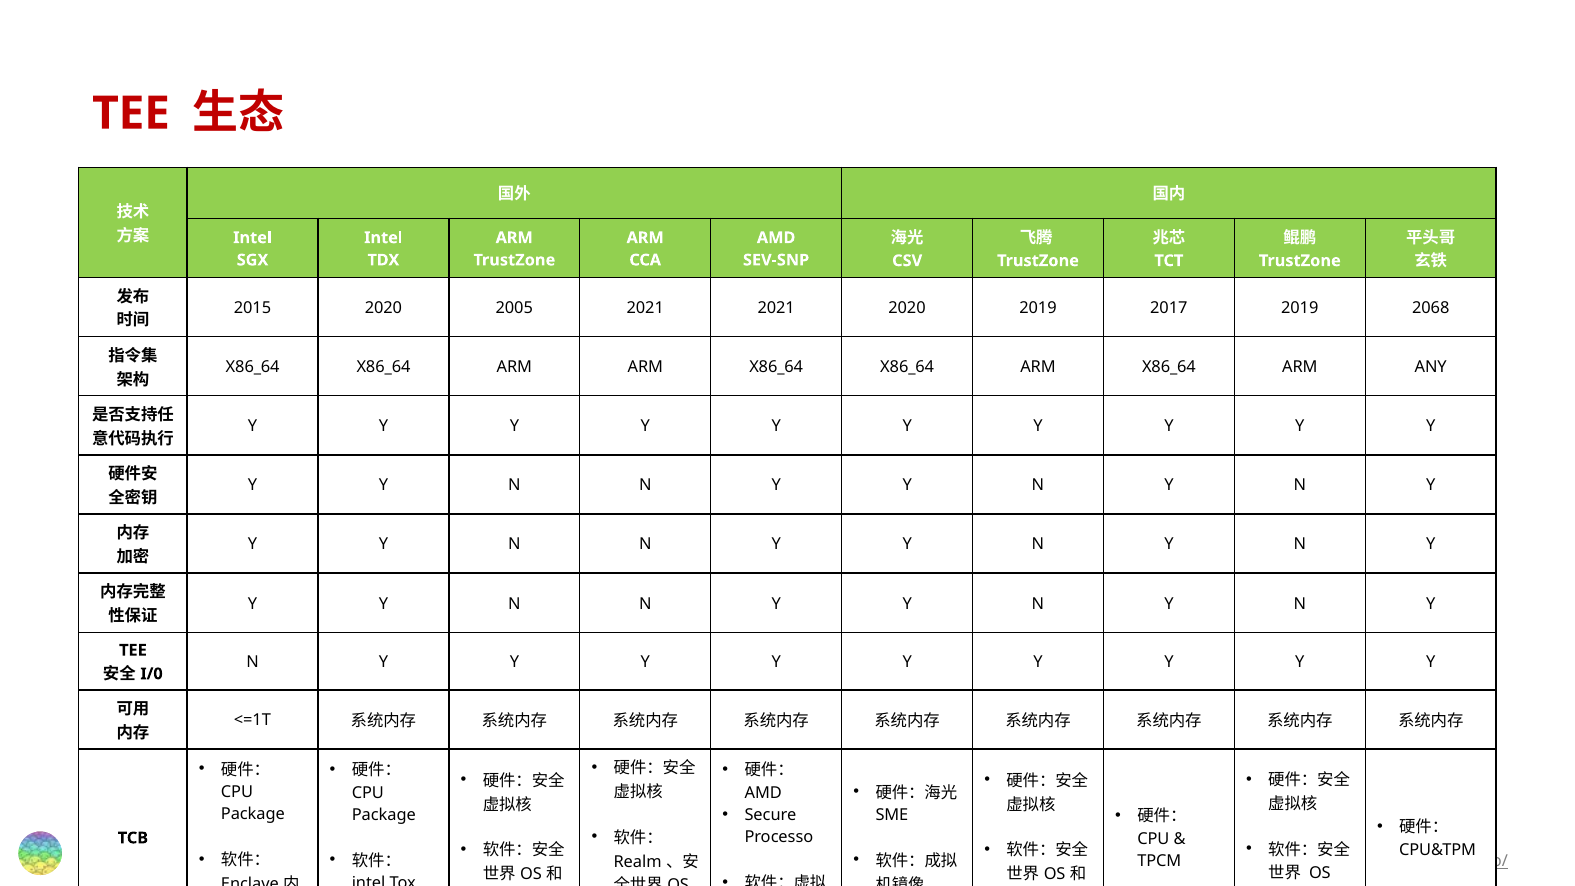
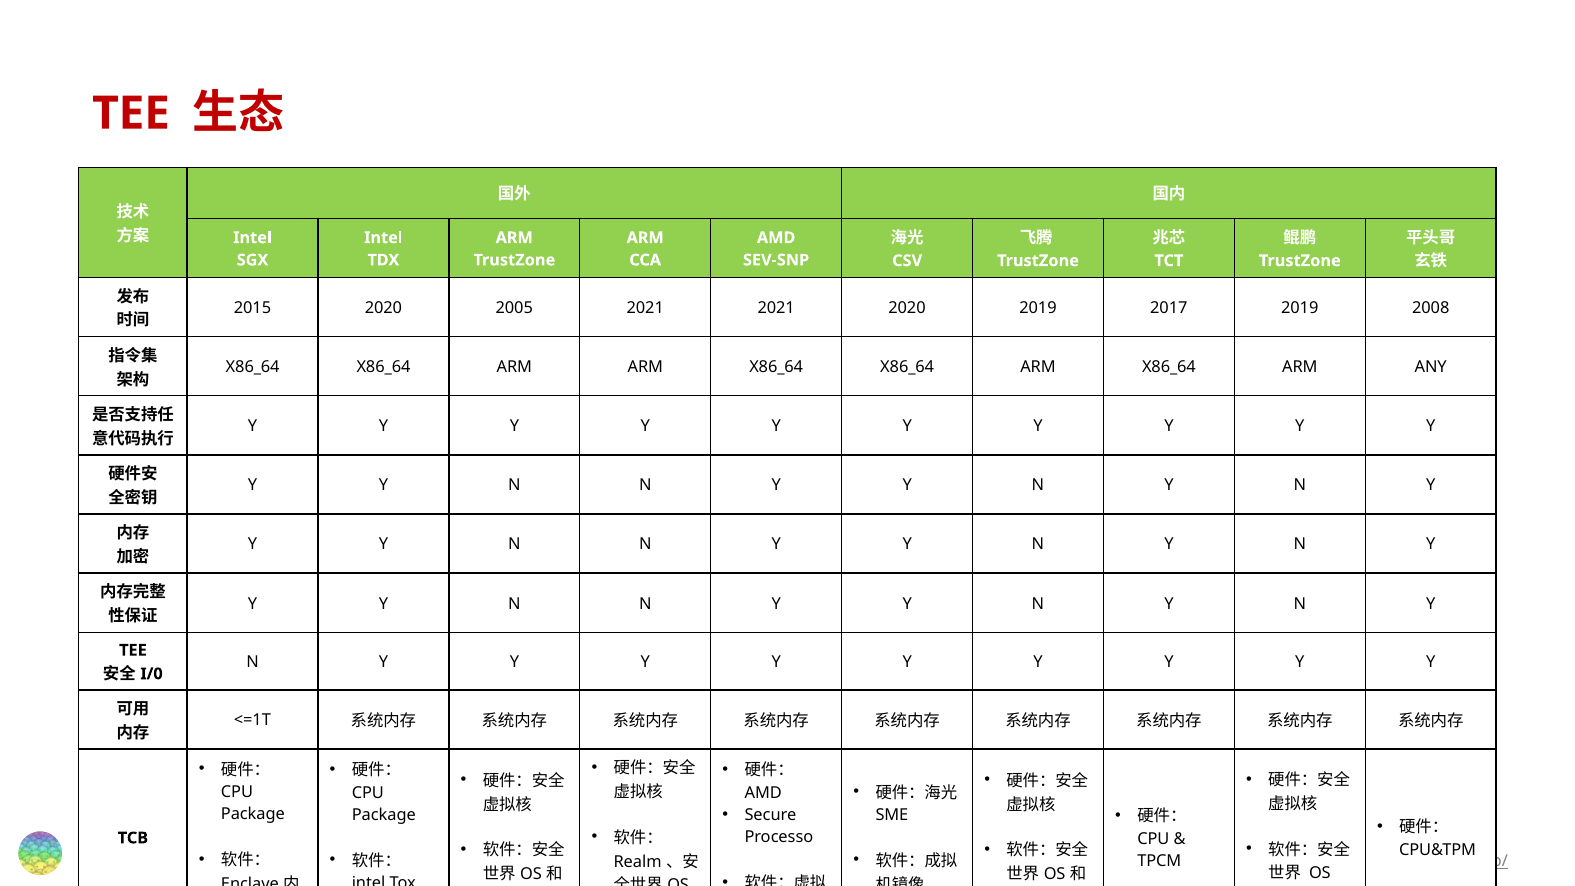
2068: 2068 -> 2008
